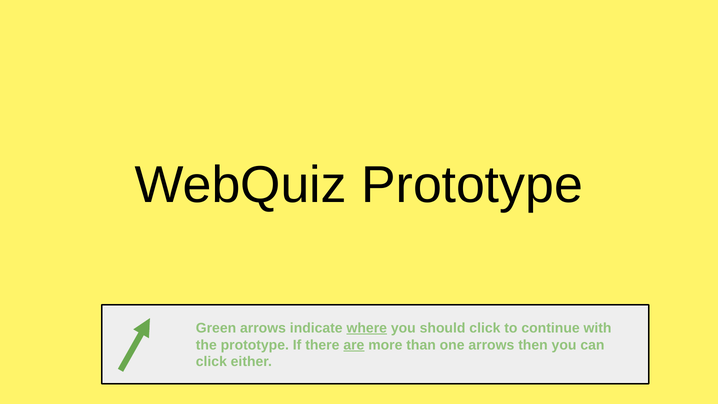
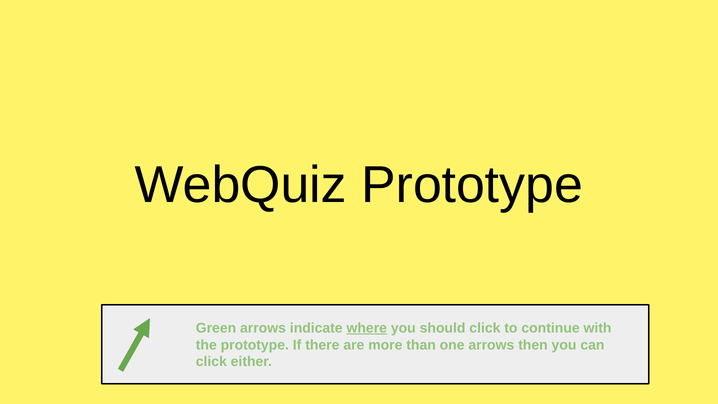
are underline: present -> none
